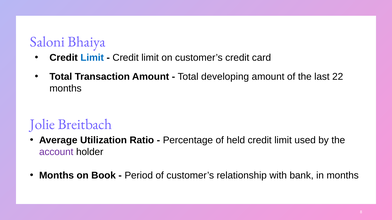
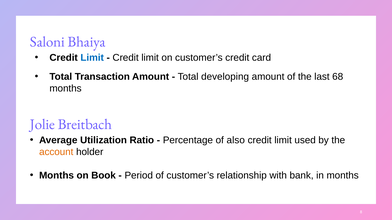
22: 22 -> 68
held: held -> also
account colour: purple -> orange
